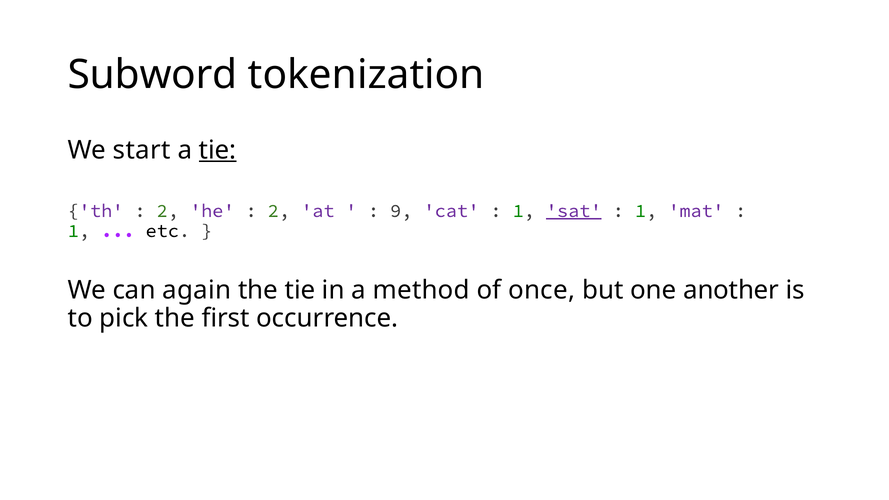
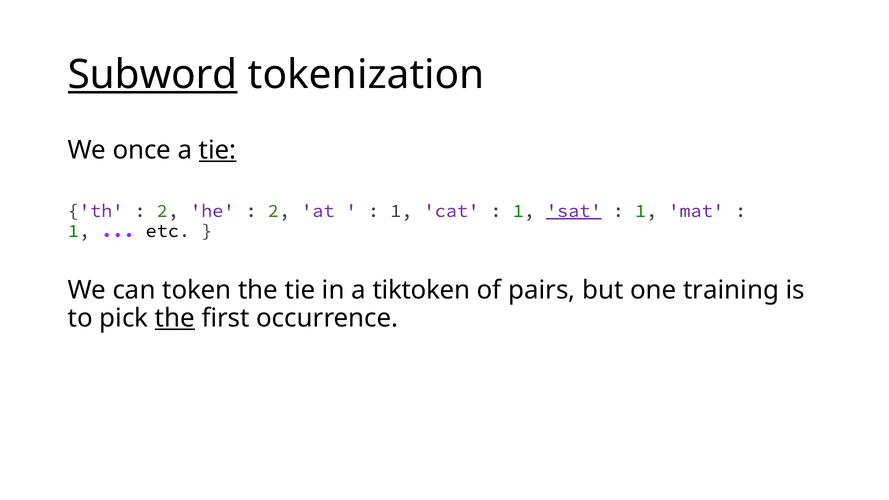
Subword underline: none -> present
start: start -> once
9 at (401, 211): 9 -> 1
again: again -> token
method: method -> tiktoken
once: once -> pairs
another: another -> training
the at (175, 318) underline: none -> present
